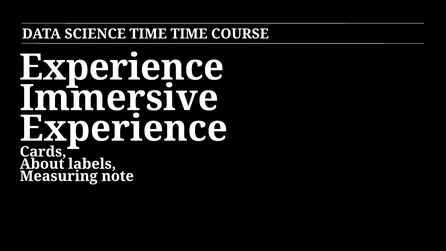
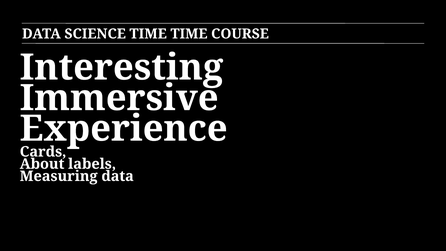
Experience at (122, 67): Experience -> Interesting
Measuring note: note -> data
